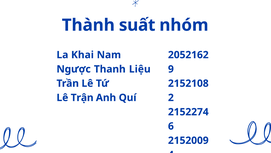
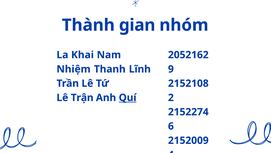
suất: suất -> gian
Ngược: Ngược -> Nhiệm
Liệu: Liệu -> Lĩnh
Quí underline: none -> present
